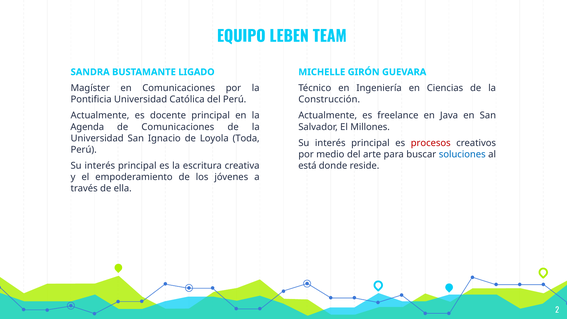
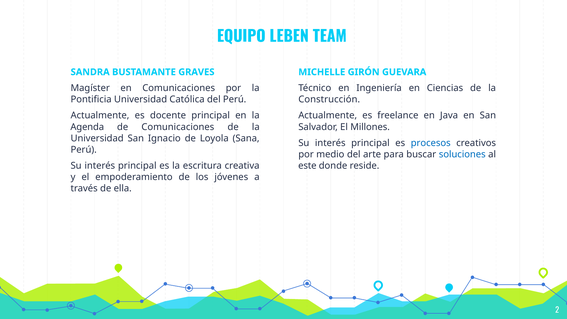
LIGADO: LIGADO -> GRAVES
Toda: Toda -> Sana
procesos colour: red -> blue
está: está -> este
